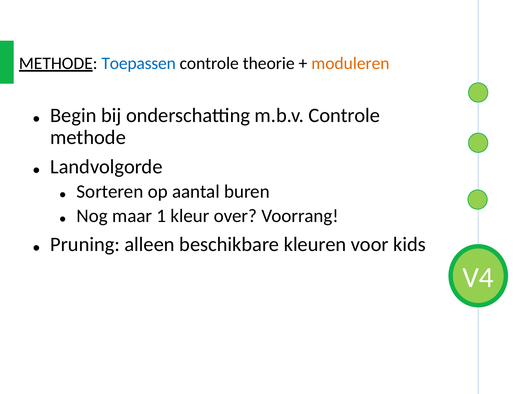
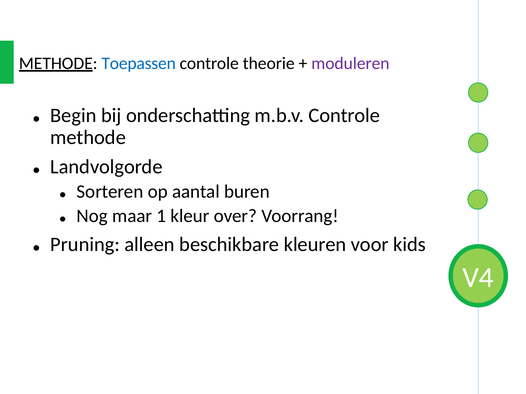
moduleren colour: orange -> purple
